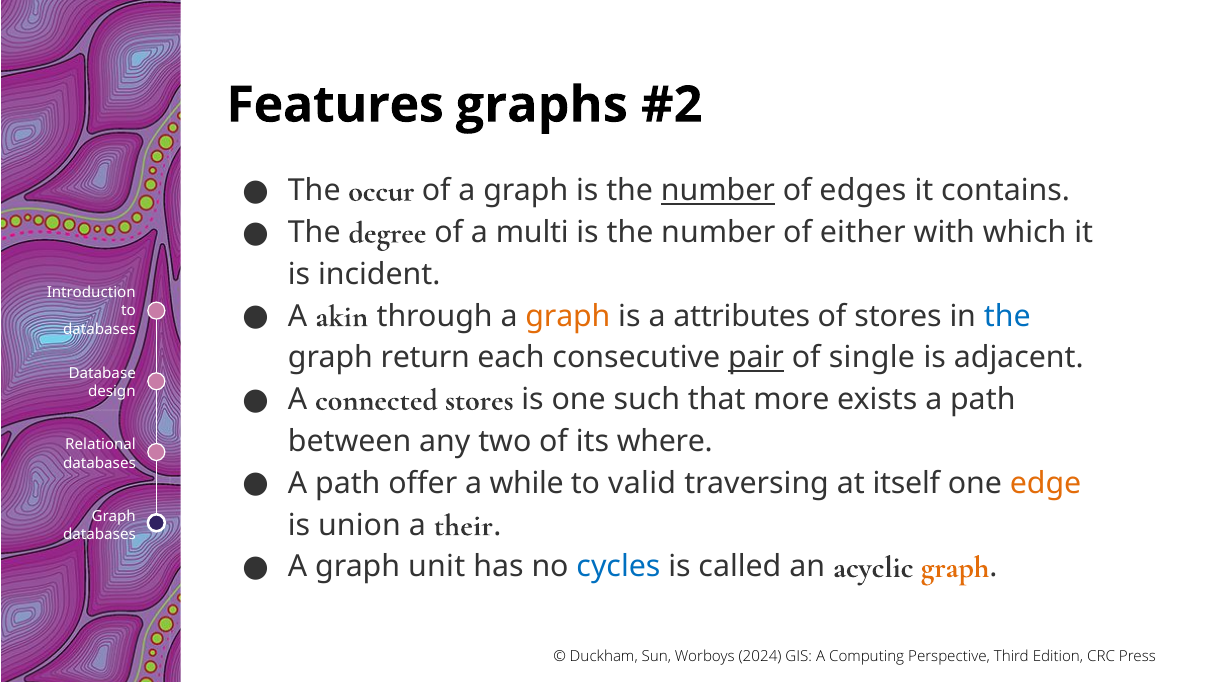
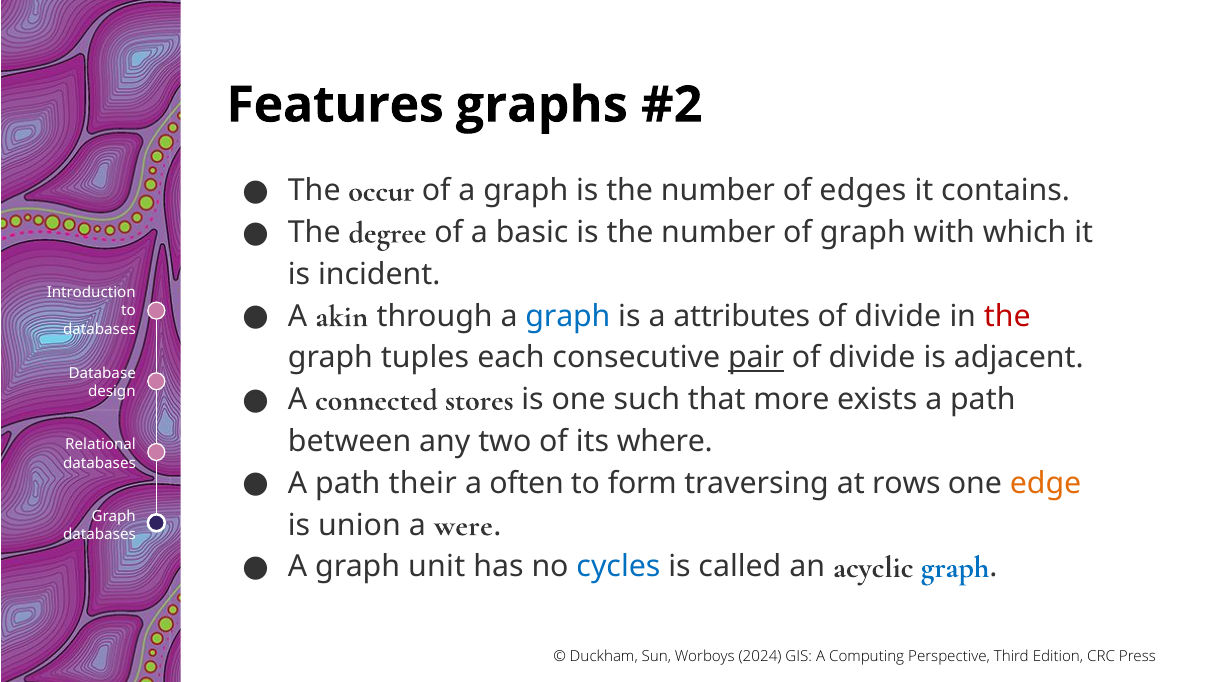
number at (718, 191) underline: present -> none
multi: multi -> basic
of either: either -> graph
graph at (568, 316) colour: orange -> blue
stores at (898, 316): stores -> divide
the at (1007, 316) colour: blue -> red
return: return -> tuples
single at (872, 358): single -> divide
offer: offer -> their
while: while -> often
valid: valid -> form
itself: itself -> rows
their: their -> were
graph at (955, 567) colour: orange -> blue
